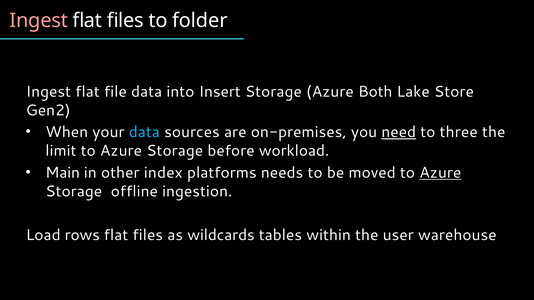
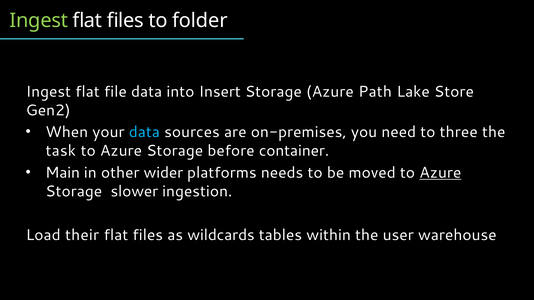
Ingest at (39, 21) colour: pink -> light green
Both: Both -> Path
need underline: present -> none
limit: limit -> task
workload: workload -> container
index: index -> wider
offline: offline -> slower
rows: rows -> their
